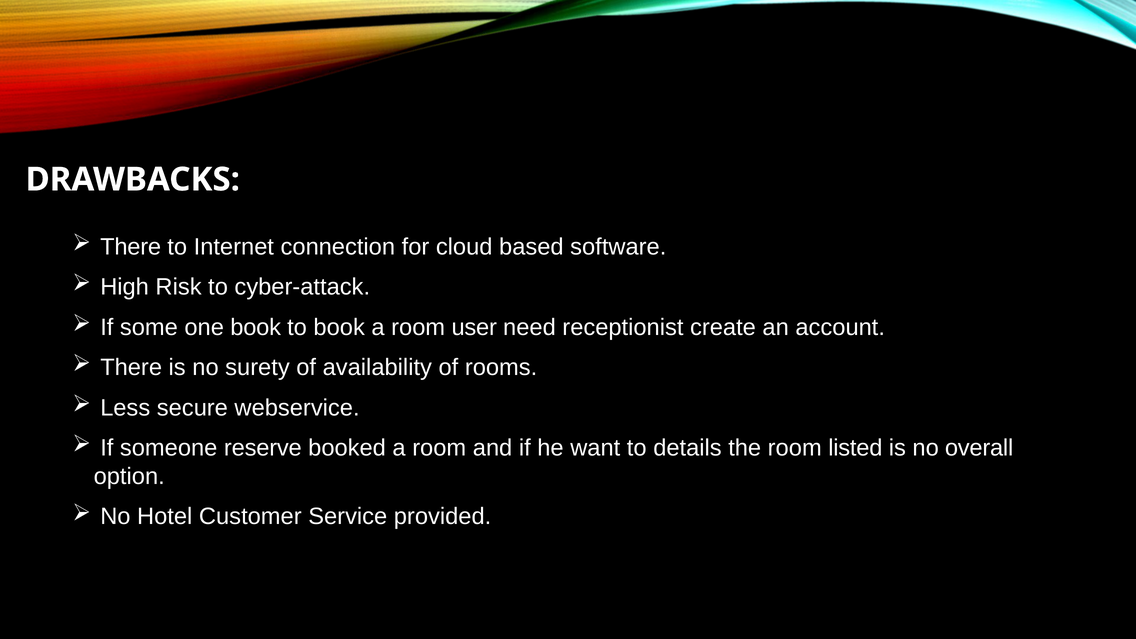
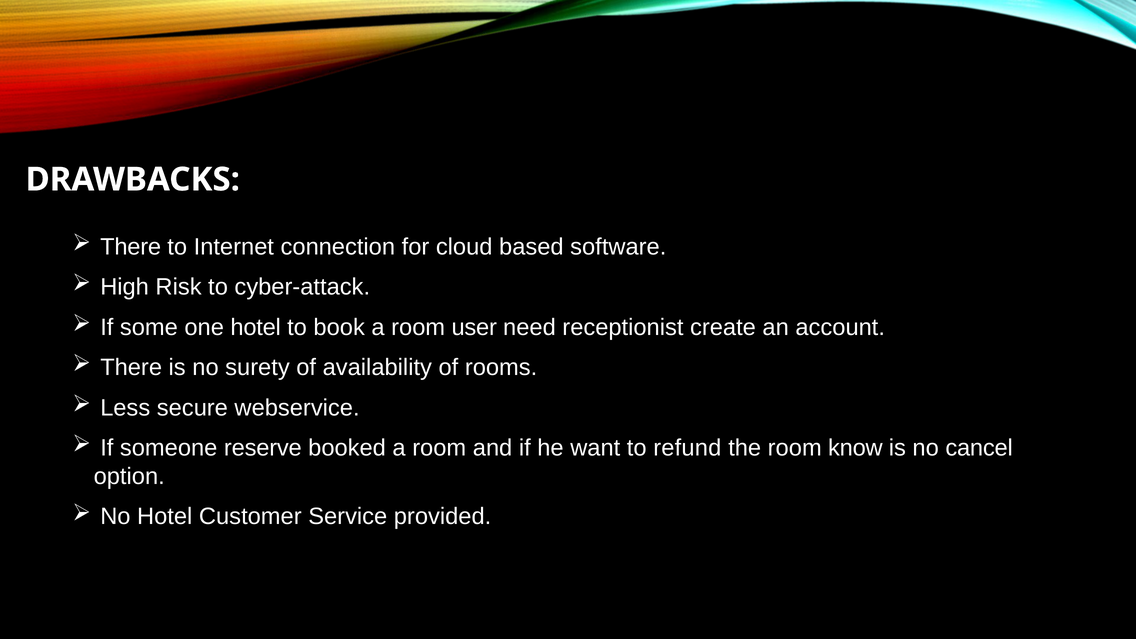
one book: book -> hotel
details: details -> refund
listed: listed -> know
overall: overall -> cancel
